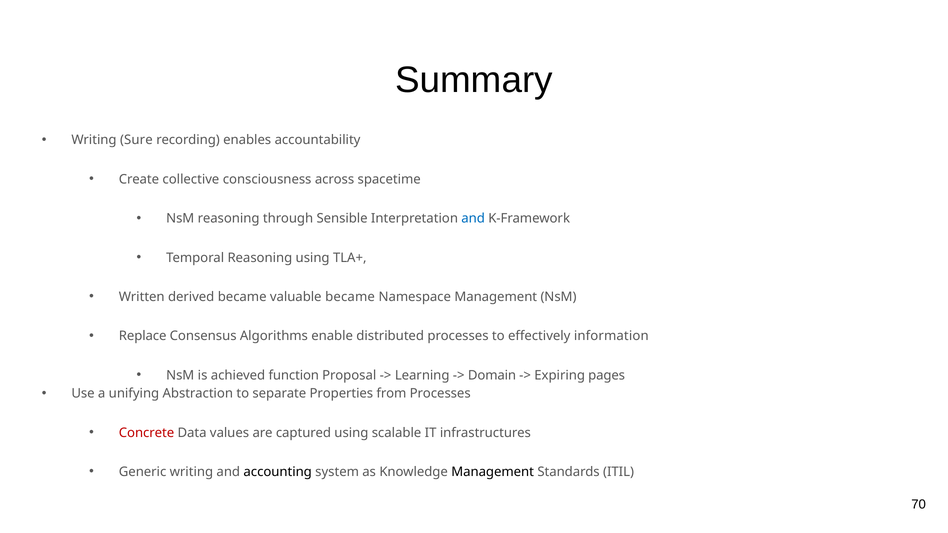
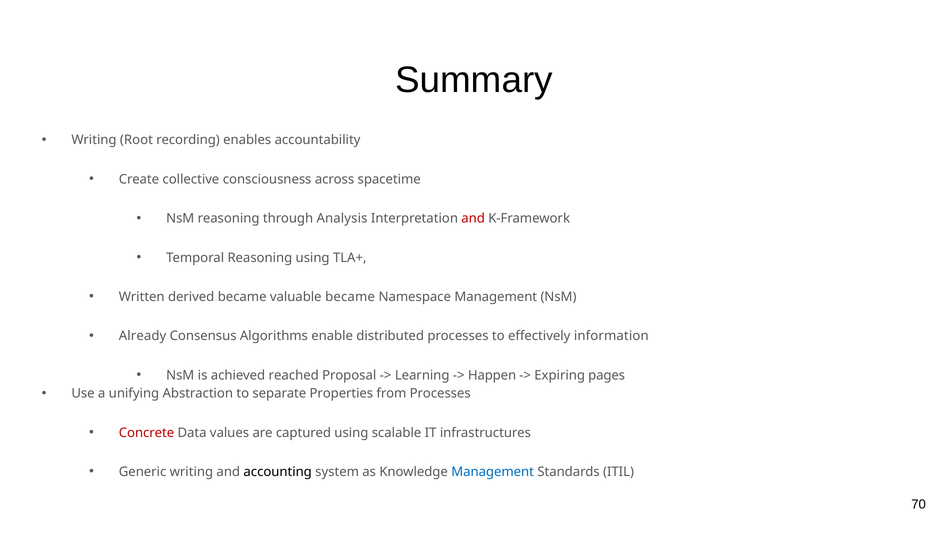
Sure: Sure -> Root
Sensible: Sensible -> Analysis
and at (473, 219) colour: blue -> red
Replace: Replace -> Already
function: function -> reached
Domain: Domain -> Happen
Management at (493, 472) colour: black -> blue
